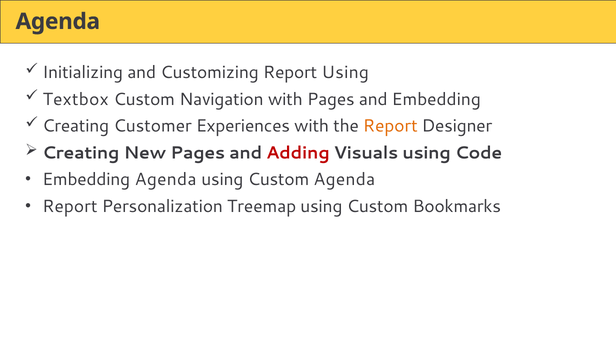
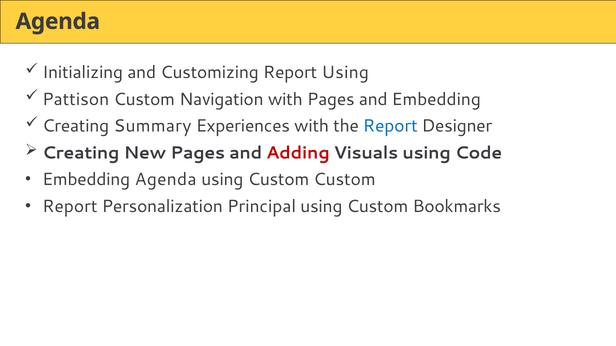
Textbox: Textbox -> Pattison
Customer: Customer -> Summary
Report at (390, 126) colour: orange -> blue
Custom Agenda: Agenda -> Custom
Treemap: Treemap -> Principal
